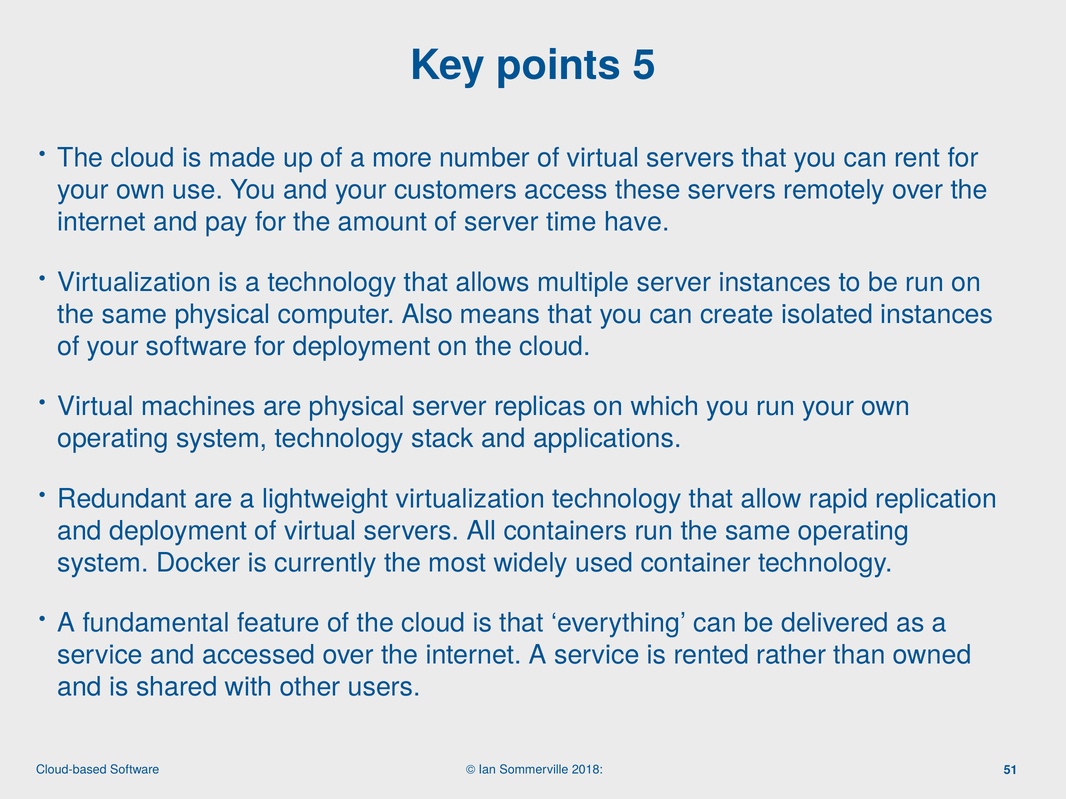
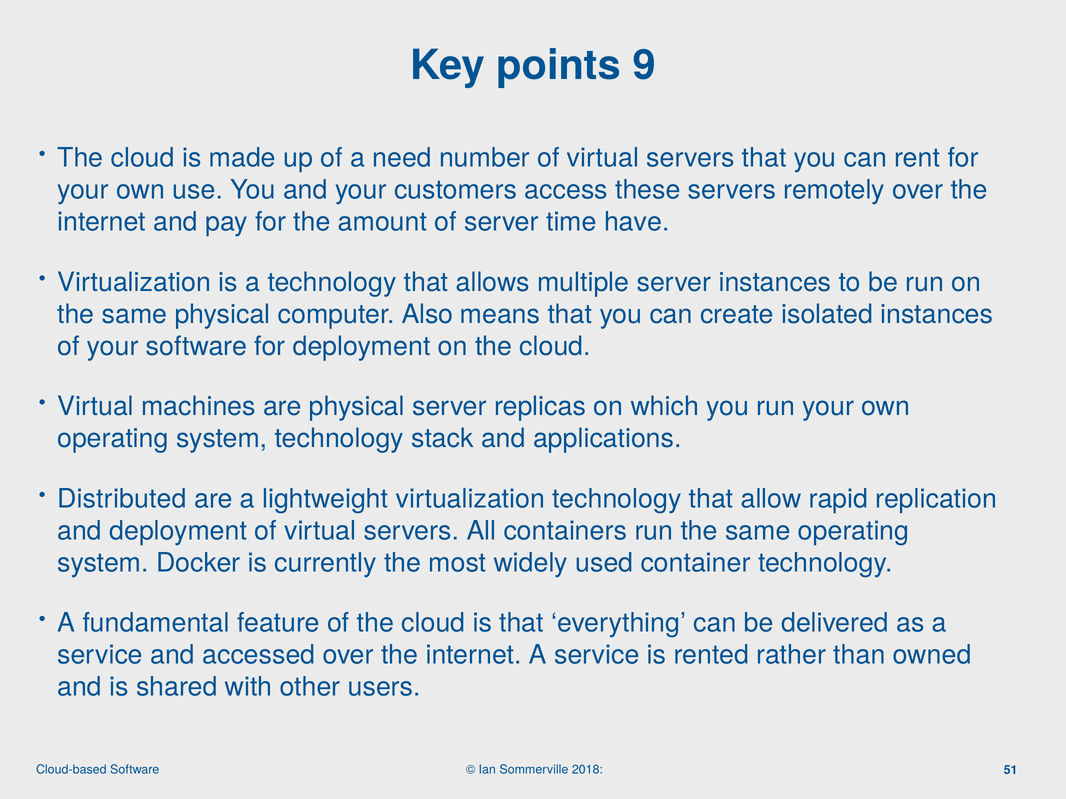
5: 5 -> 9
more: more -> need
Redundant: Redundant -> Distributed
